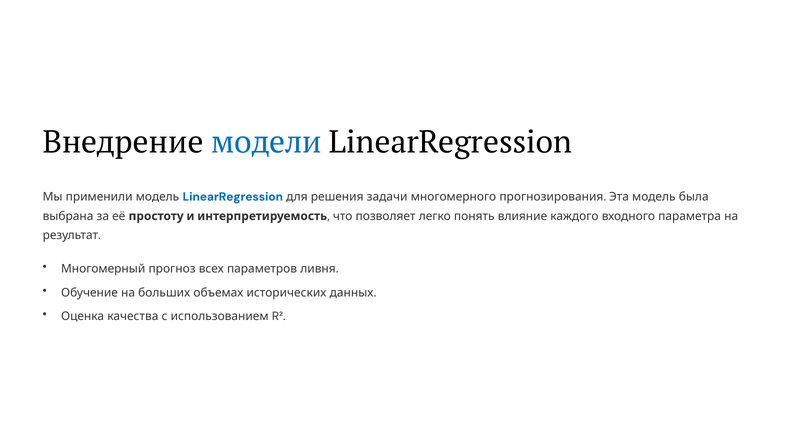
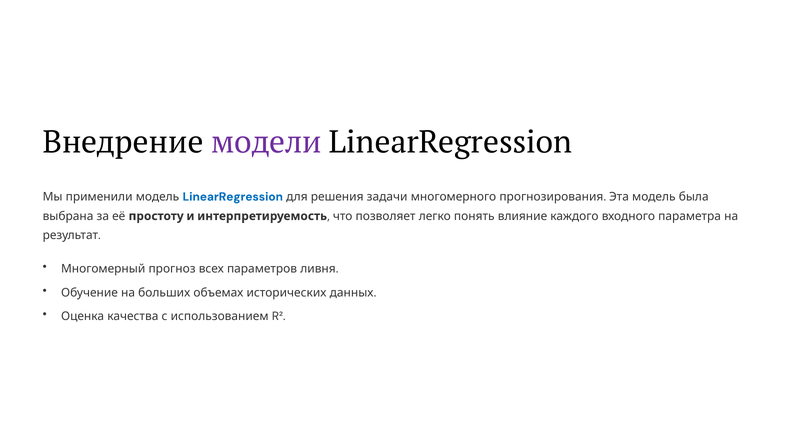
модели colour: blue -> purple
